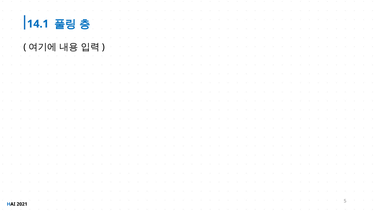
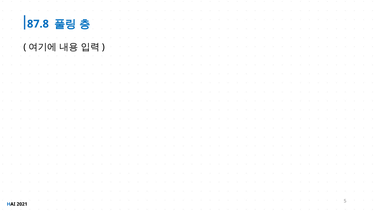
14.1: 14.1 -> 87.8
